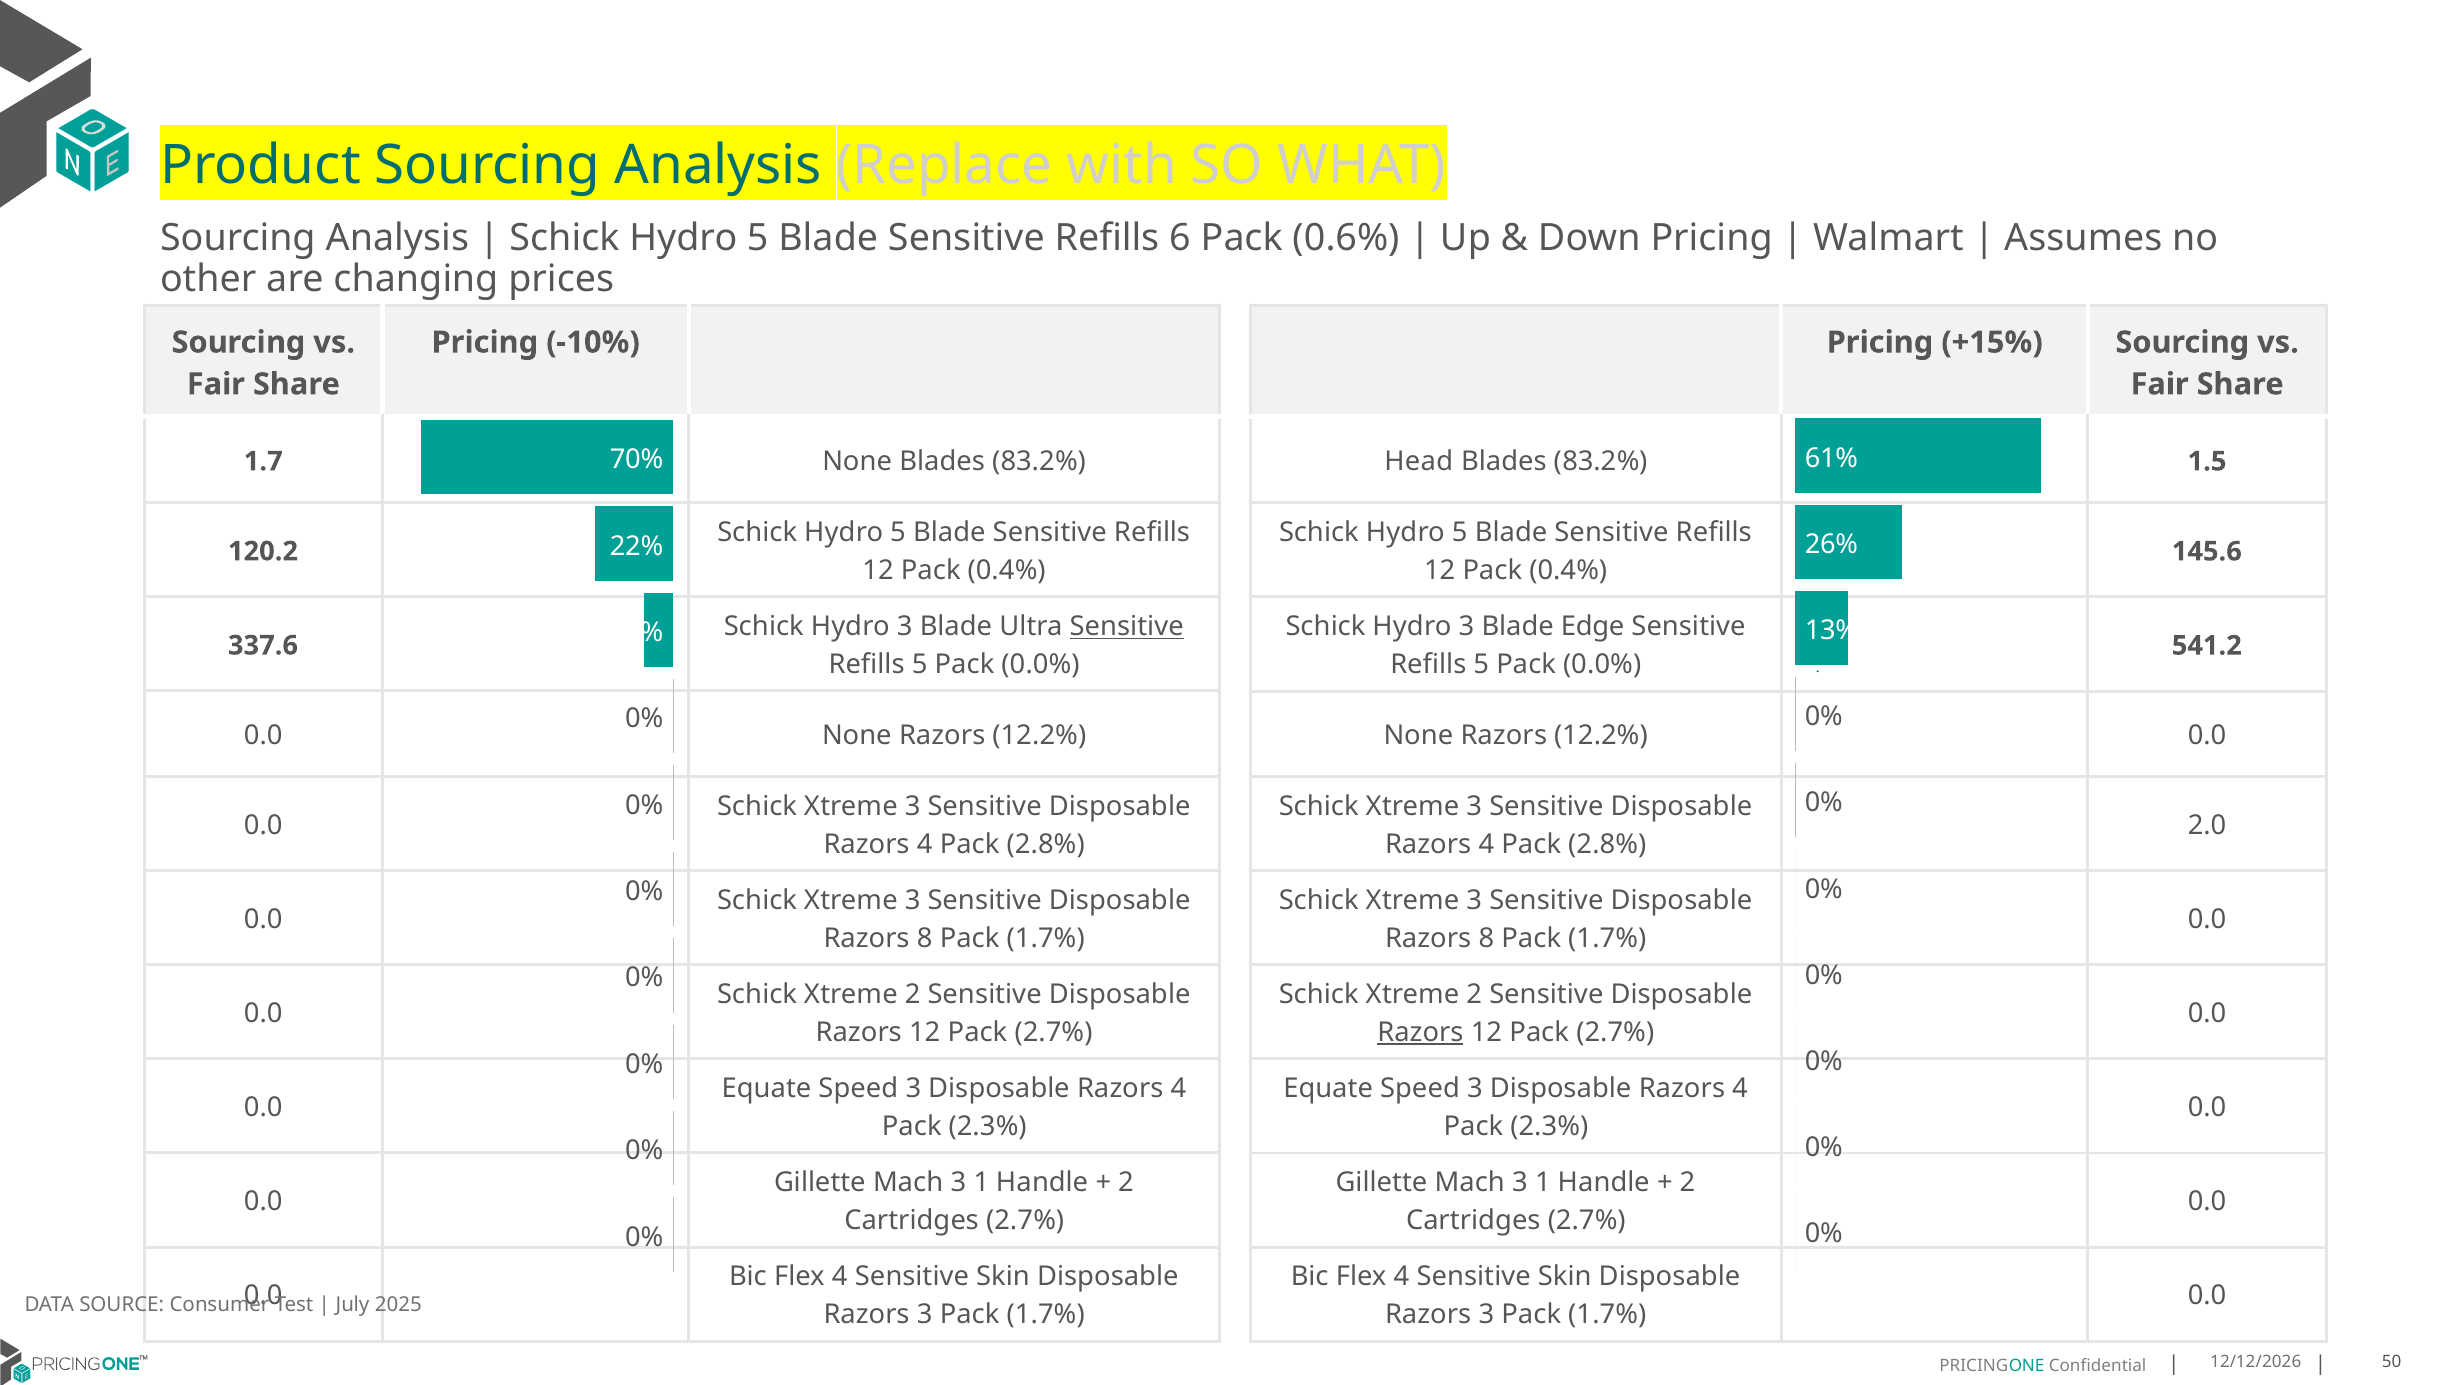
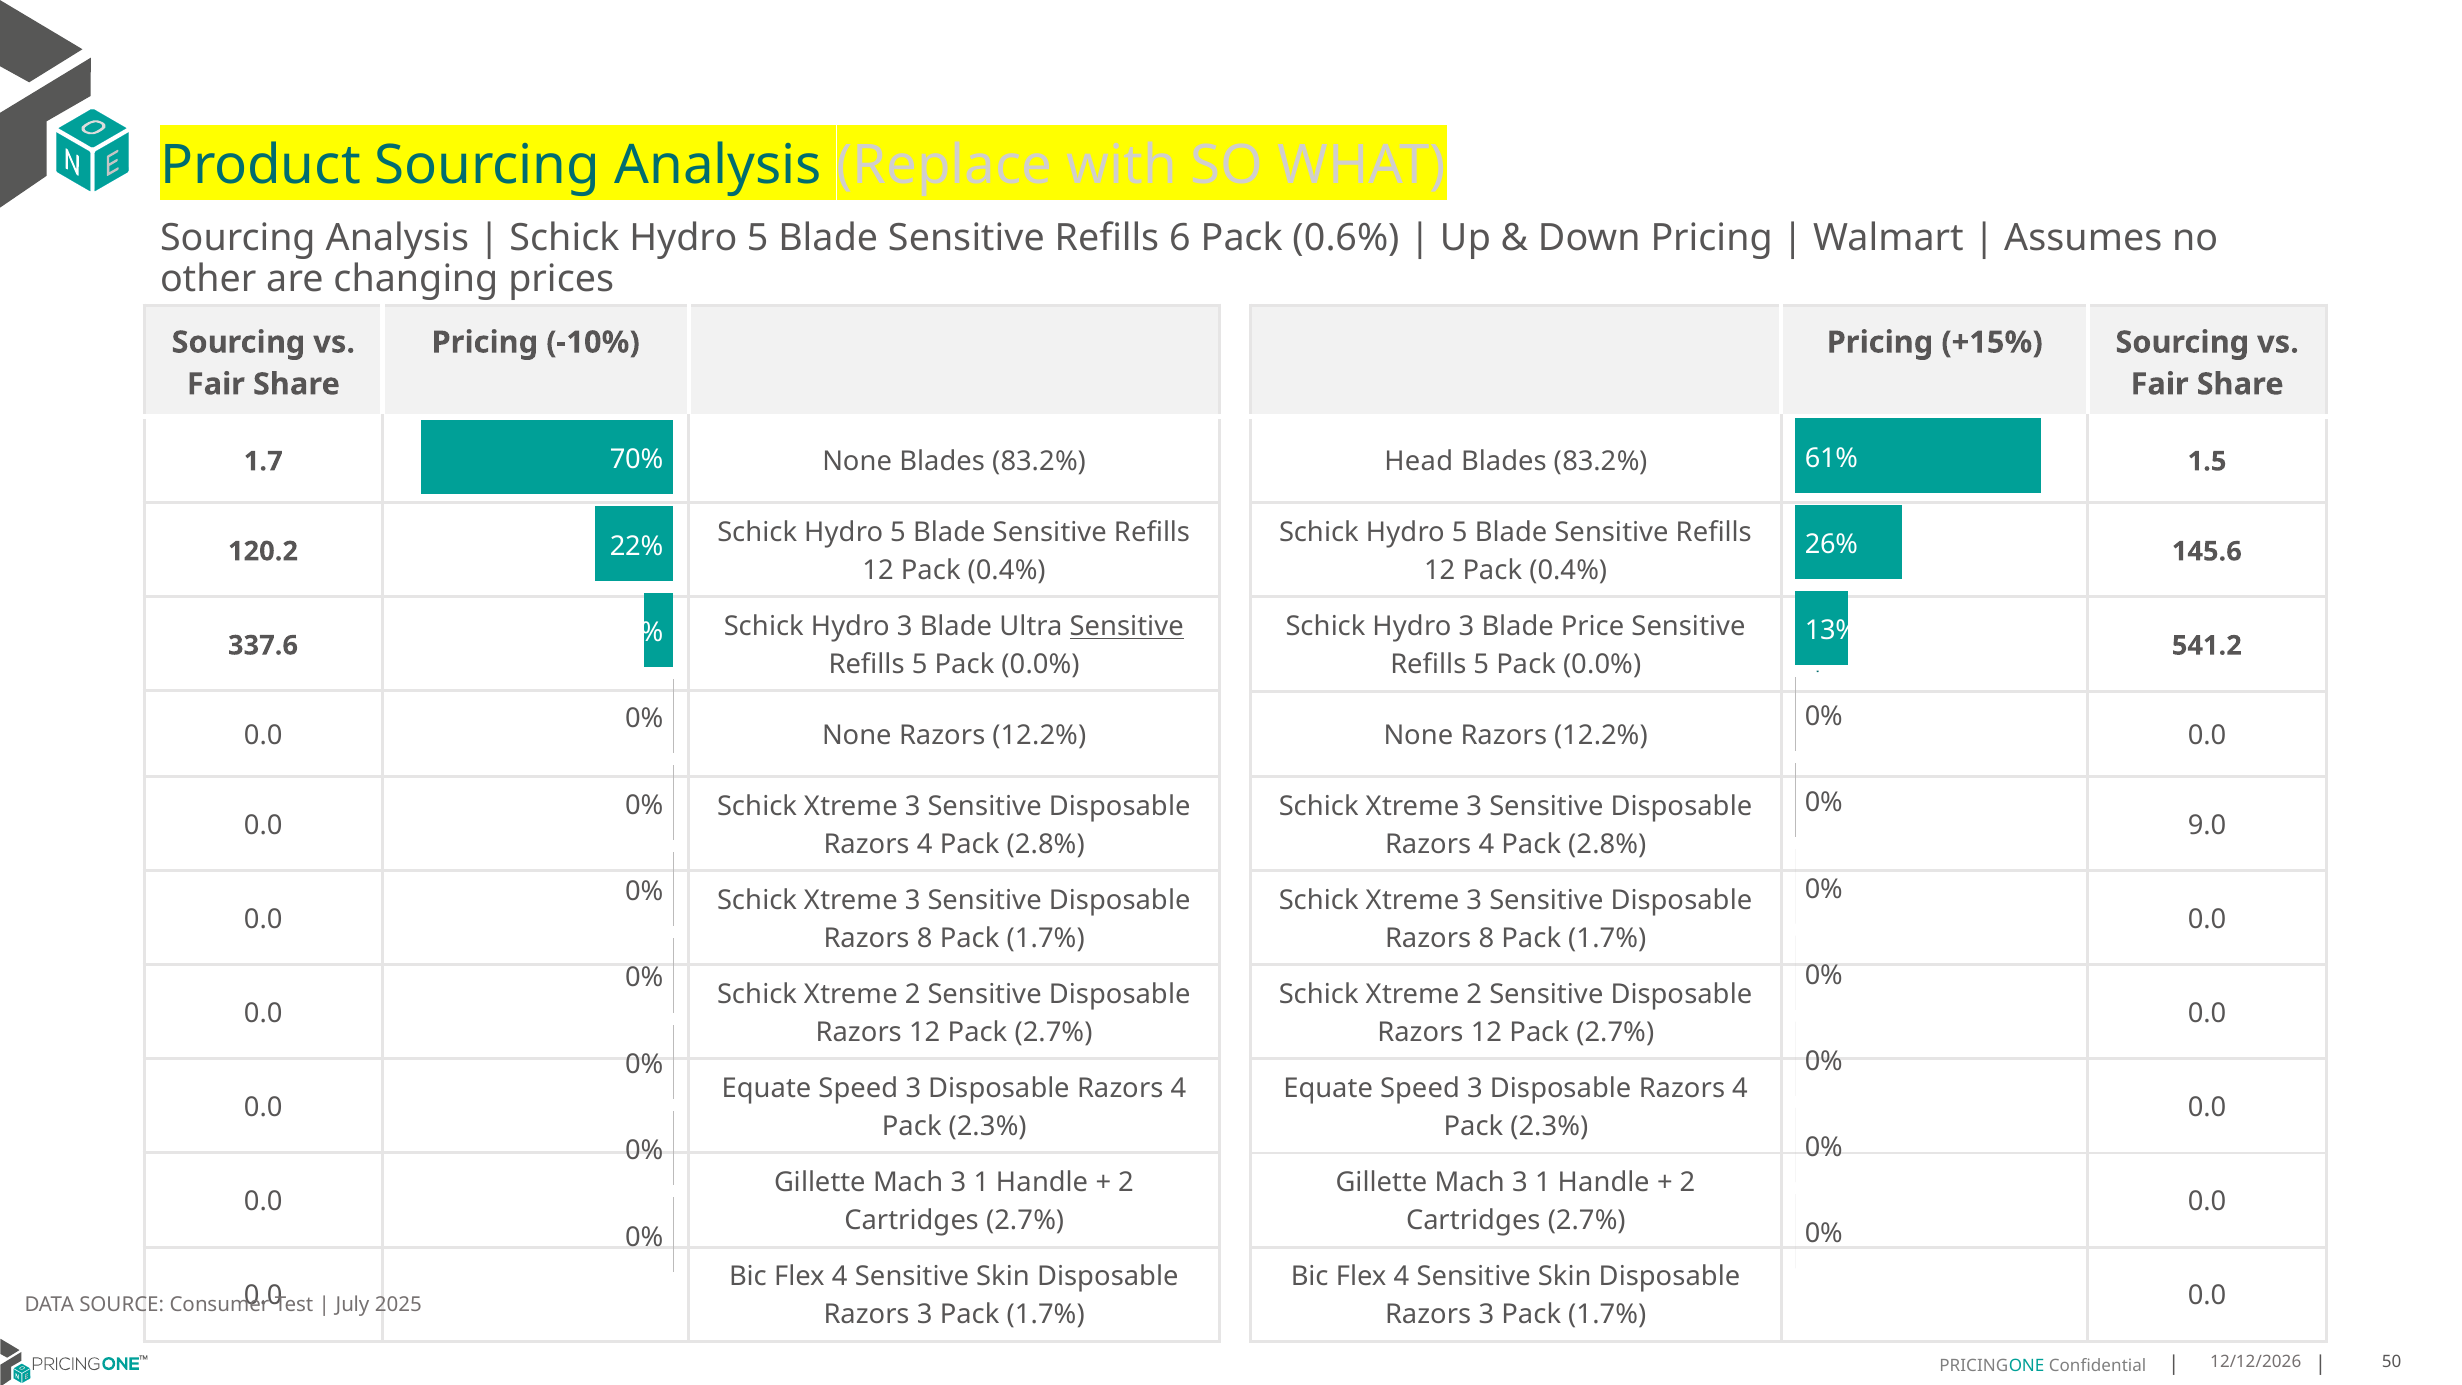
Edge: Edge -> Price
2.0: 2.0 -> 9.0
Razors at (1420, 1032) underline: present -> none
